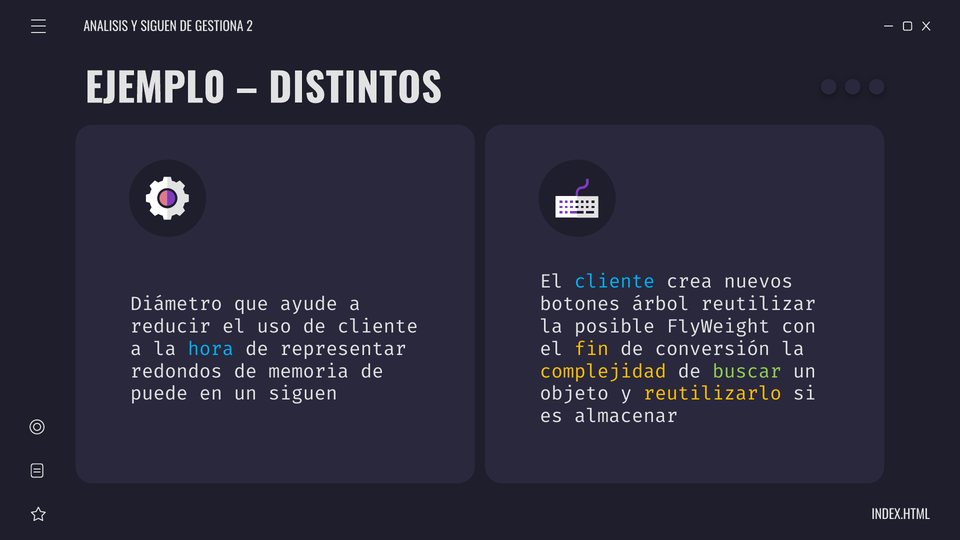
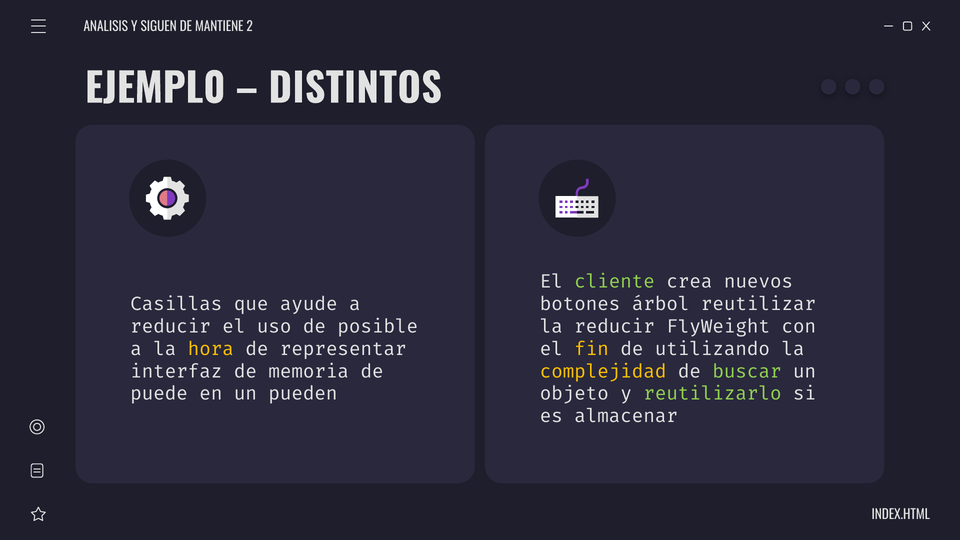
GESTIONA: GESTIONA -> MANTIENE
cliente at (615, 282) colour: light blue -> light green
Diámetro: Diámetro -> Casillas
de cliente: cliente -> posible
la posible: posible -> reducir
hora colour: light blue -> yellow
conversión: conversión -> utilizando
redondos: redondos -> interfaz
un siguen: siguen -> pueden
reutilizarlo colour: yellow -> light green
